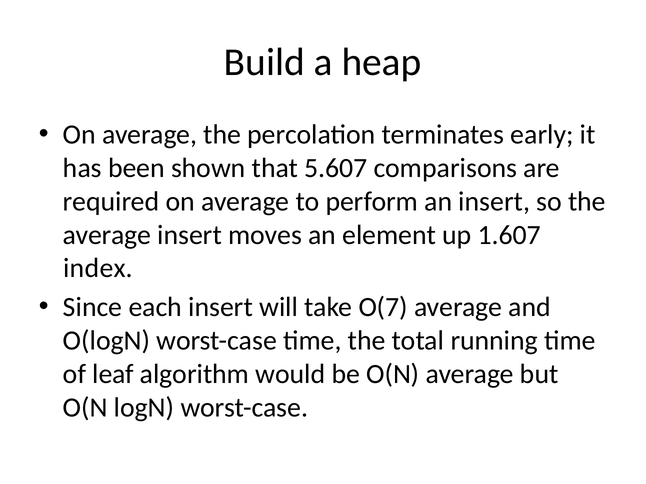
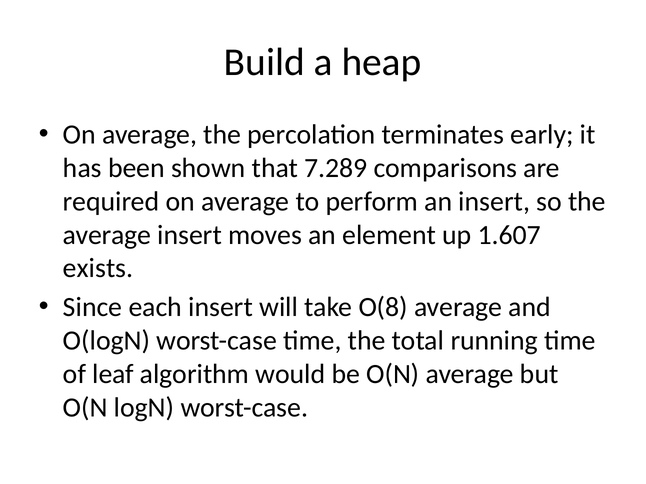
5.607: 5.607 -> 7.289
index: index -> exists
O(7: O(7 -> O(8
